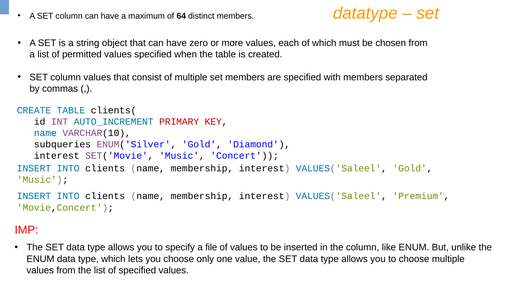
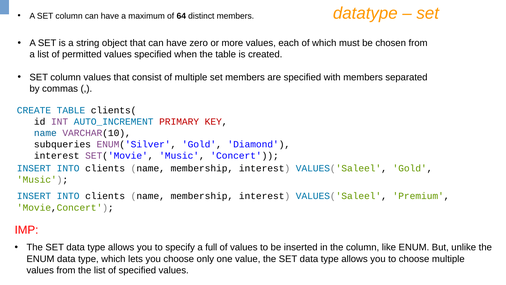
file: file -> full
